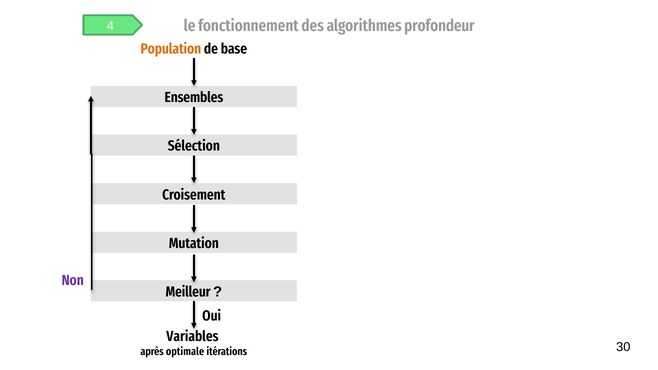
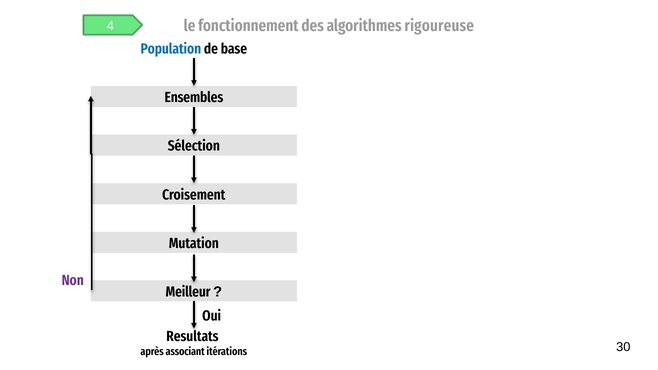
profondeur: profondeur -> rigoureuse
Population colour: orange -> blue
Variables: Variables -> Resultats
optimale: optimale -> associant
